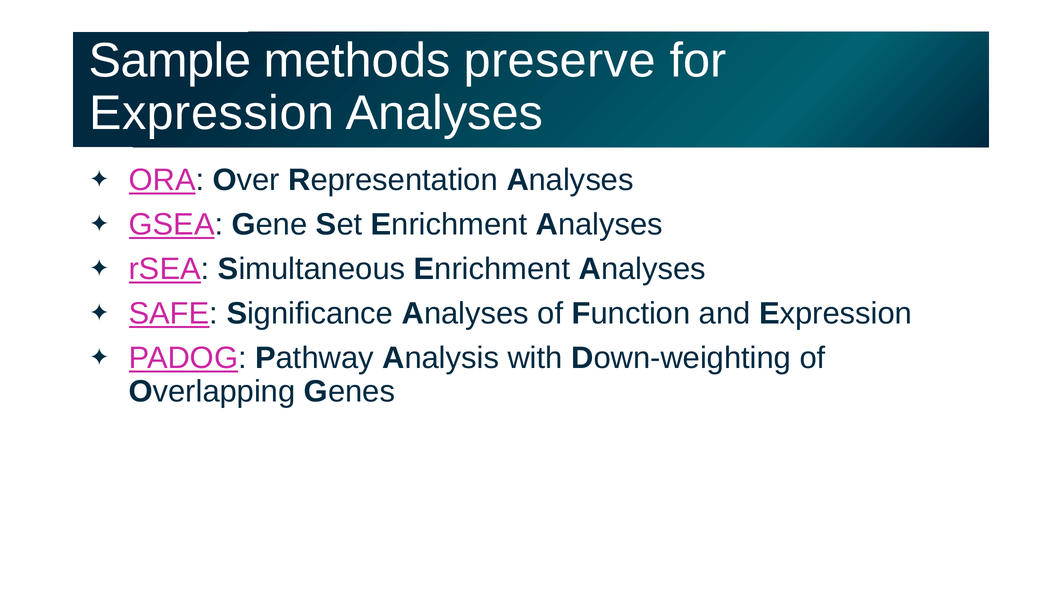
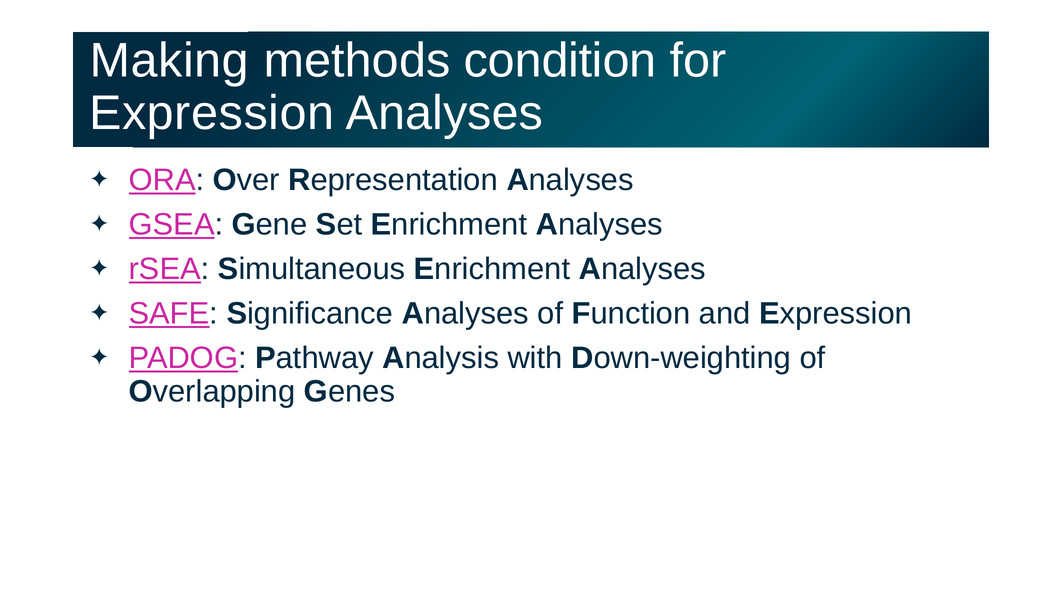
Sample: Sample -> Making
preserve: preserve -> condition
